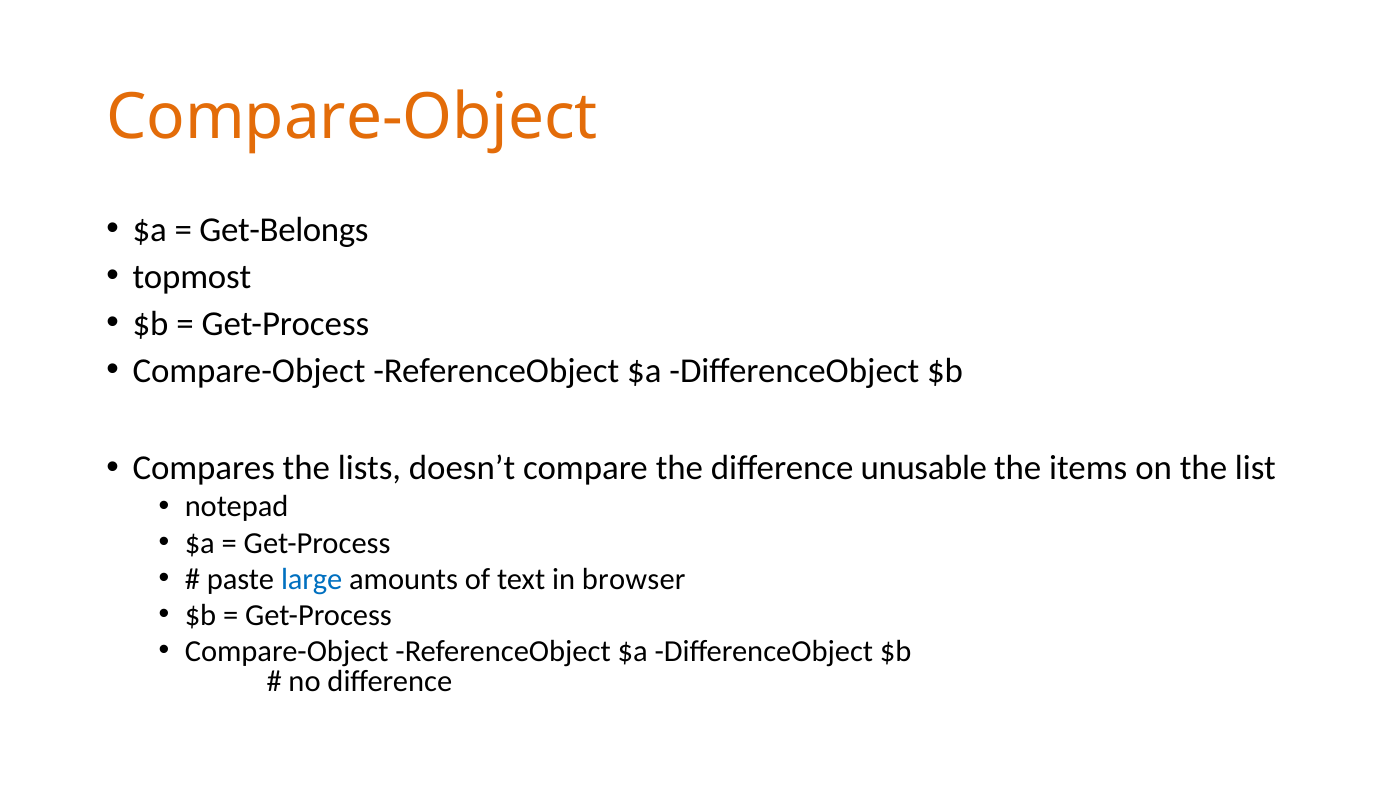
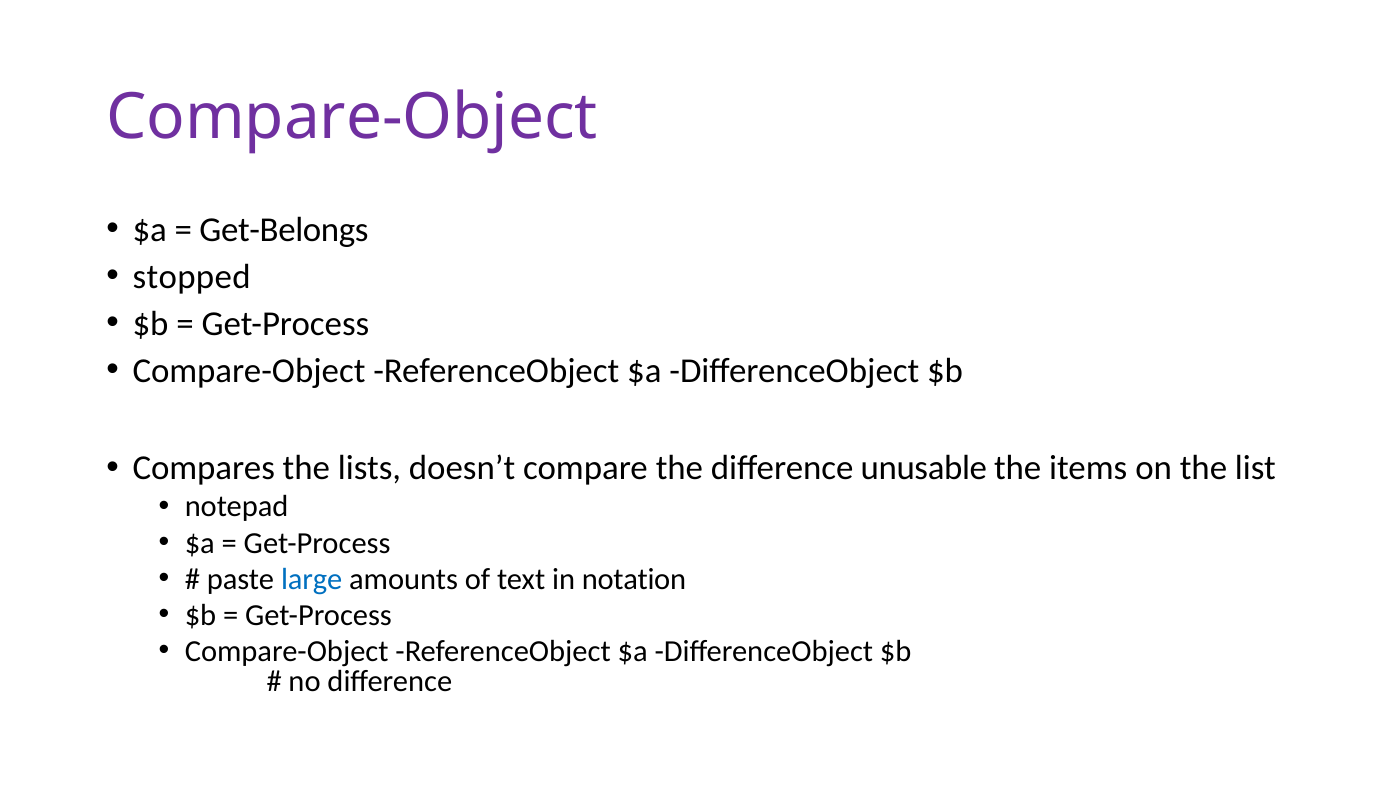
Compare-Object at (352, 117) colour: orange -> purple
topmost: topmost -> stopped
browser: browser -> notation
